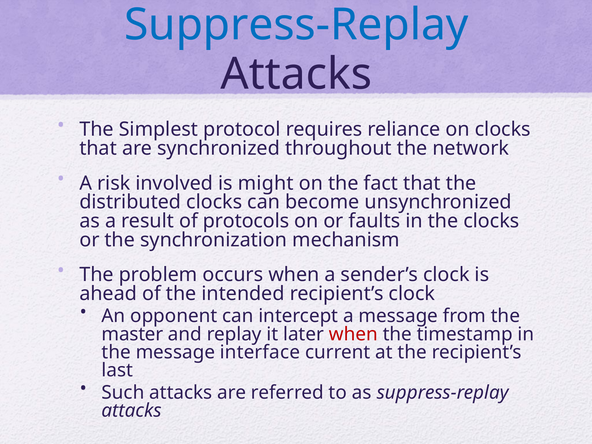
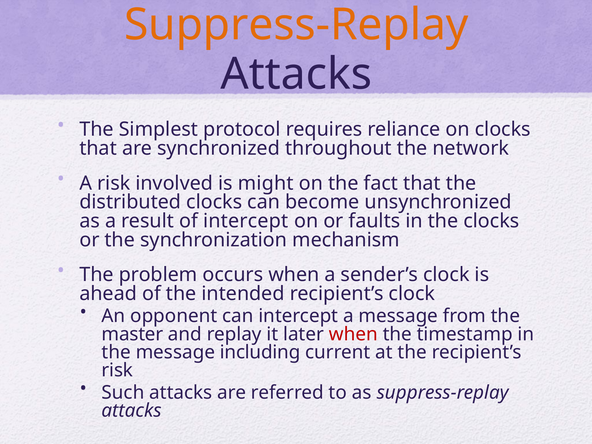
Suppress-Replay at (296, 25) colour: blue -> orange
of protocols: protocols -> intercept
interface: interface -> including
last at (117, 370): last -> risk
